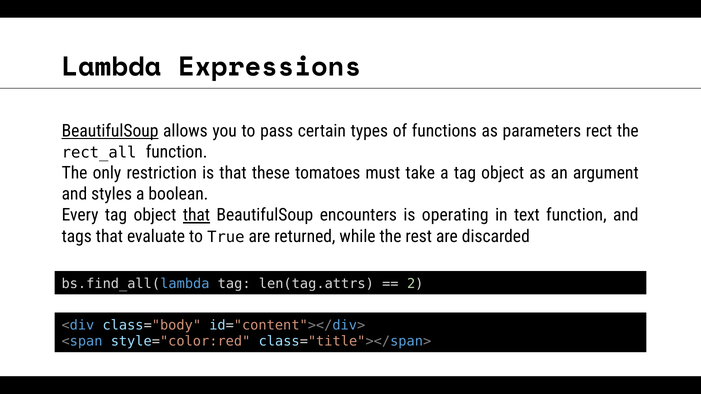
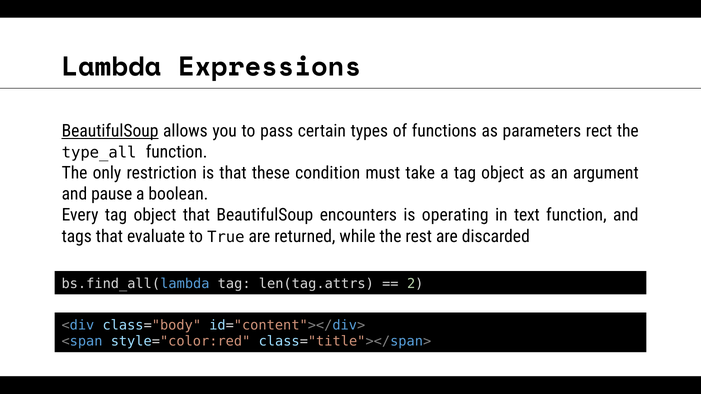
rect_all: rect_all -> type_all
tomatoes: tomatoes -> condition
styles: styles -> pause
that at (196, 215) underline: present -> none
